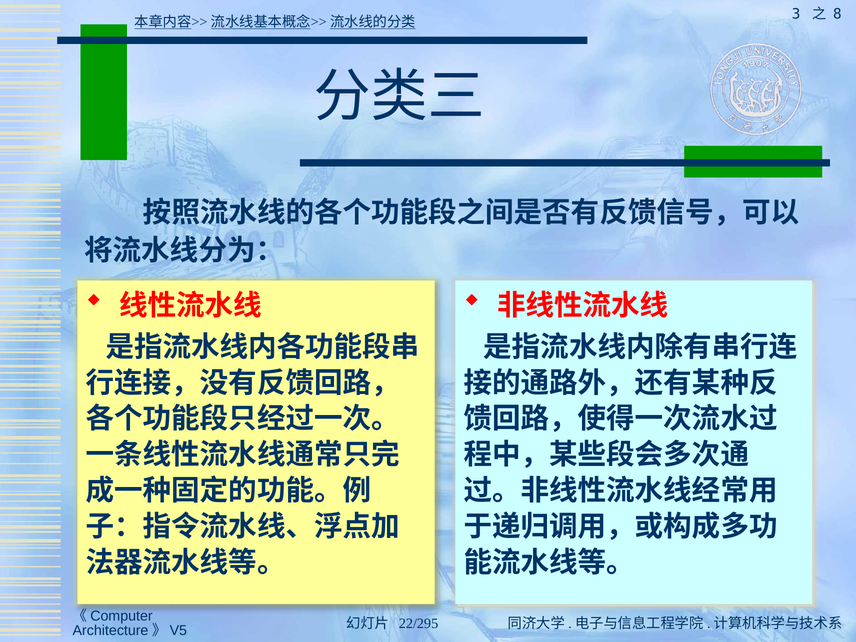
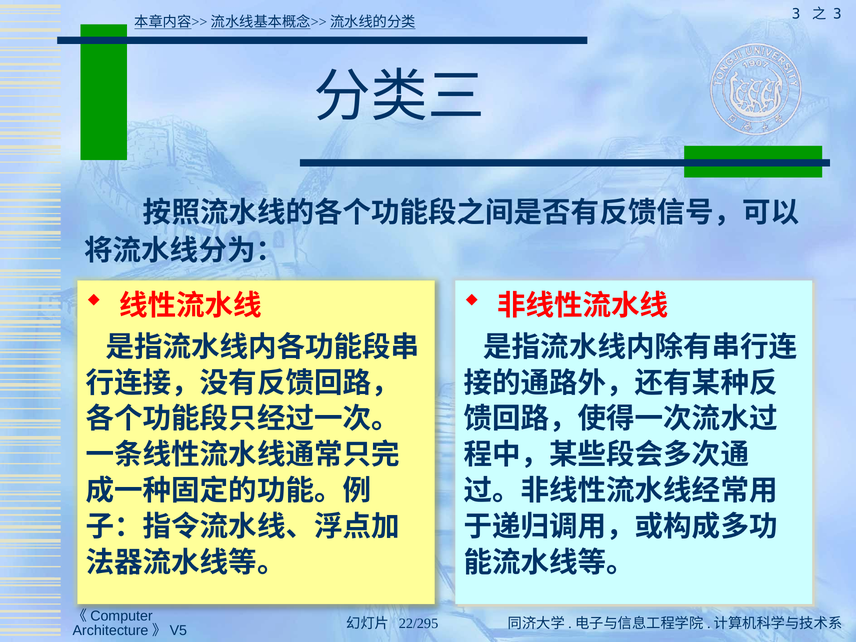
8 at (837, 14): 8 -> 3
